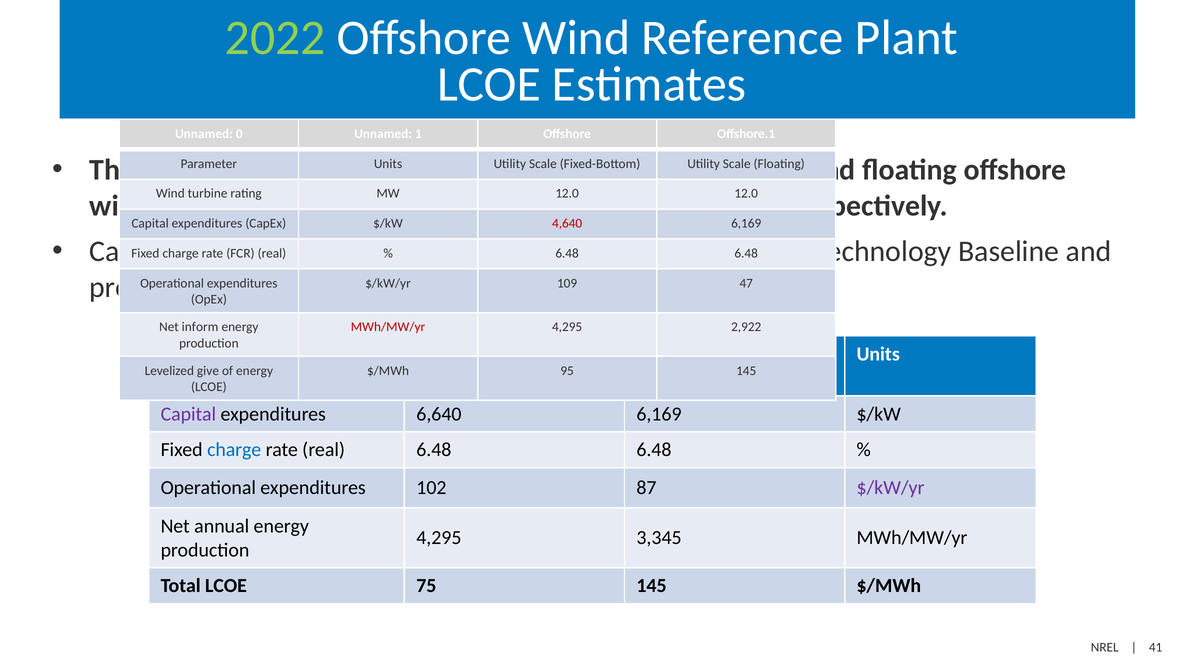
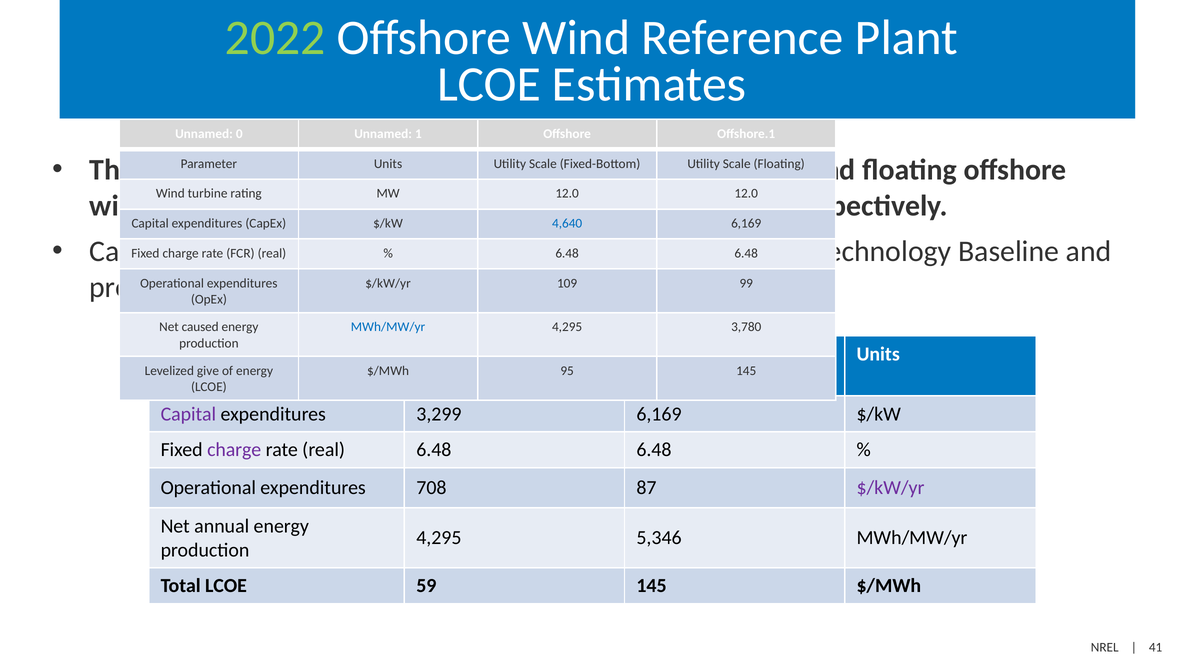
4,640 colour: red -> blue
47: 47 -> 99
inform: inform -> caused
MWh/MW/yr at (388, 327) colour: red -> blue
2,922: 2,922 -> 3,780
6,640: 6,640 -> 3,299
charge at (234, 450) colour: blue -> purple
102: 102 -> 708
3,345: 3,345 -> 5,346
75: 75 -> 59
